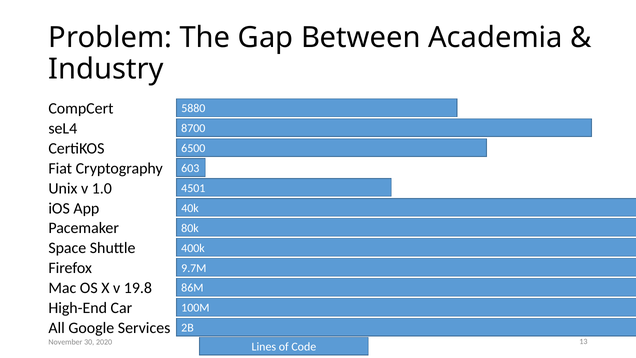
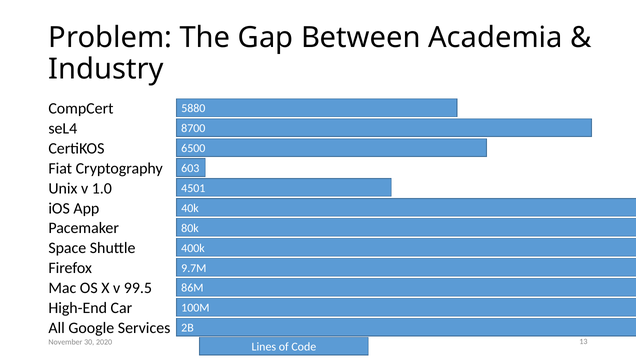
19.8: 19.8 -> 99.5
